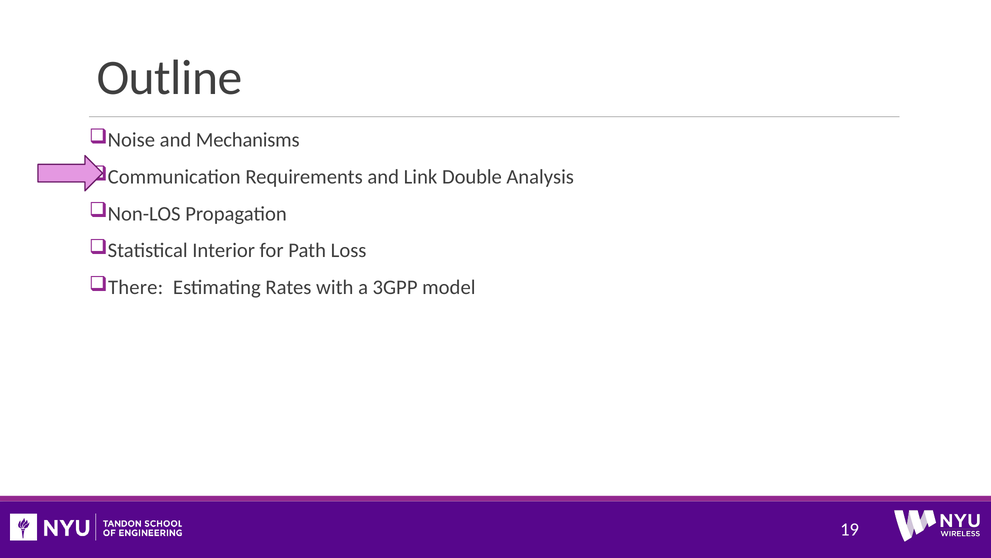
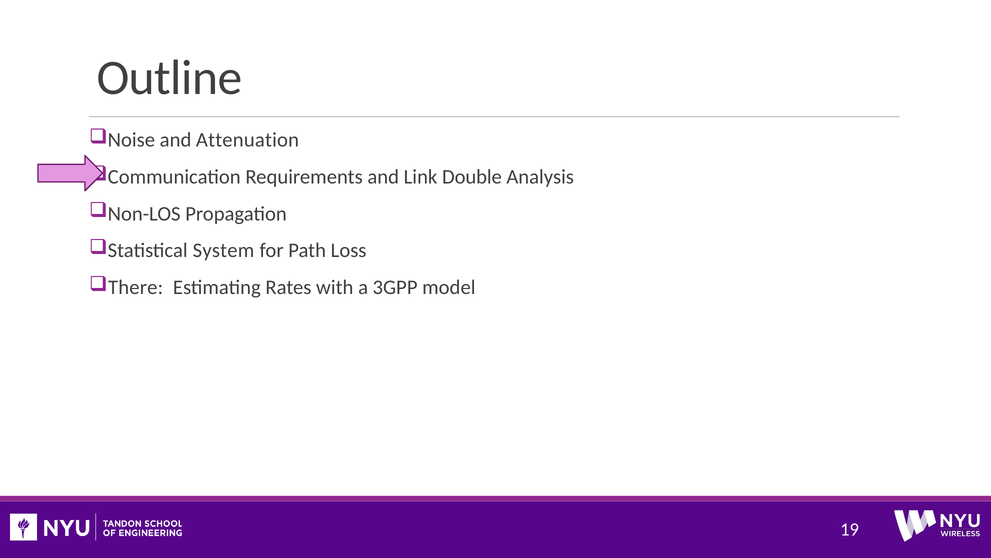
Mechanisms: Mechanisms -> Attenuation
Interior: Interior -> System
